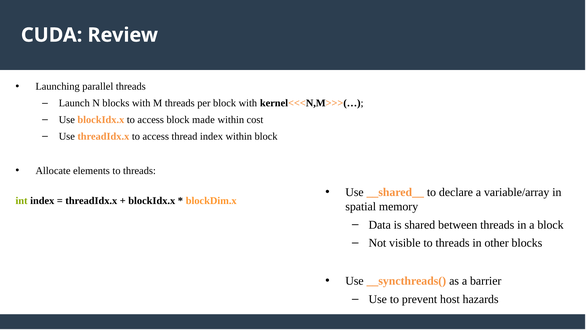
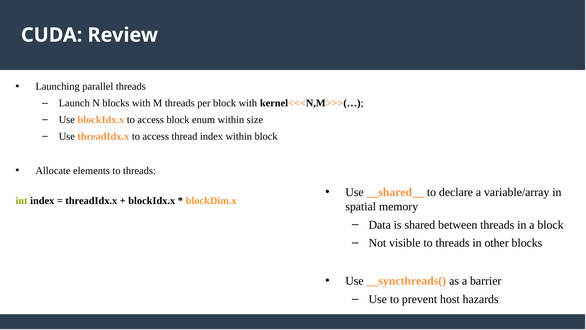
made: made -> enum
cost: cost -> size
